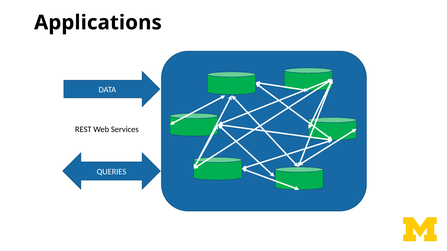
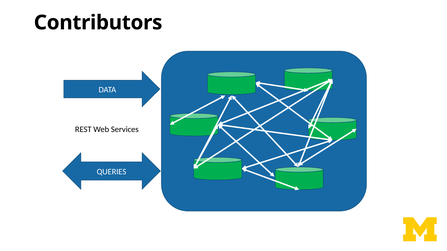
Applications: Applications -> Contributors
